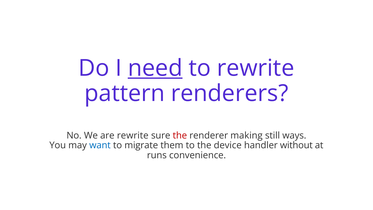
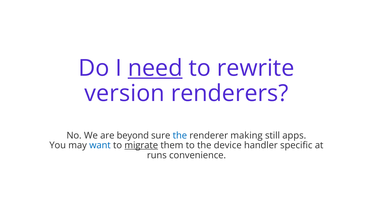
pattern: pattern -> version
are rewrite: rewrite -> beyond
the at (180, 135) colour: red -> blue
ways: ways -> apps
migrate underline: none -> present
without: without -> specific
